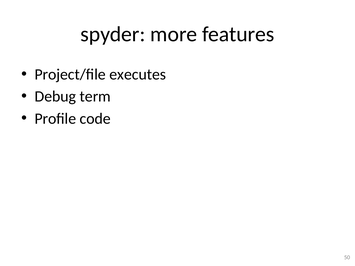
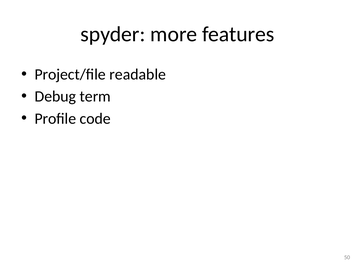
executes: executes -> readable
